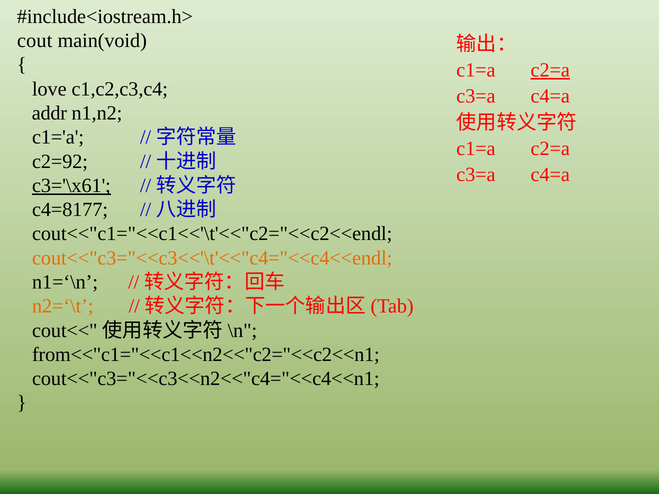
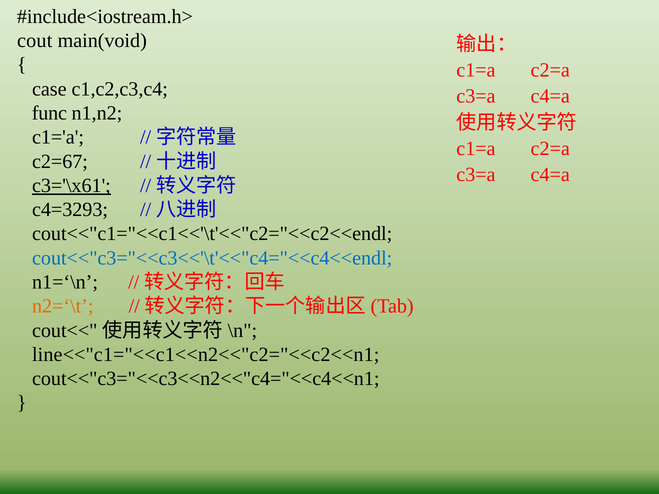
c2=a at (550, 70) underline: present -> none
love: love -> case
addr: addr -> func
c2=92: c2=92 -> c2=67
c4=8177: c4=8177 -> c4=3293
cout<<"c3="<<c3<<'\t'<<"c4="<<c4<<endl colour: orange -> blue
from<<"c1="<<c1<<n2<<"c2="<<c2<<n1: from<<"c1="<<c1<<n2<<"c2="<<c2<<n1 -> line<<"c1="<<c1<<n2<<"c2="<<c2<<n1
